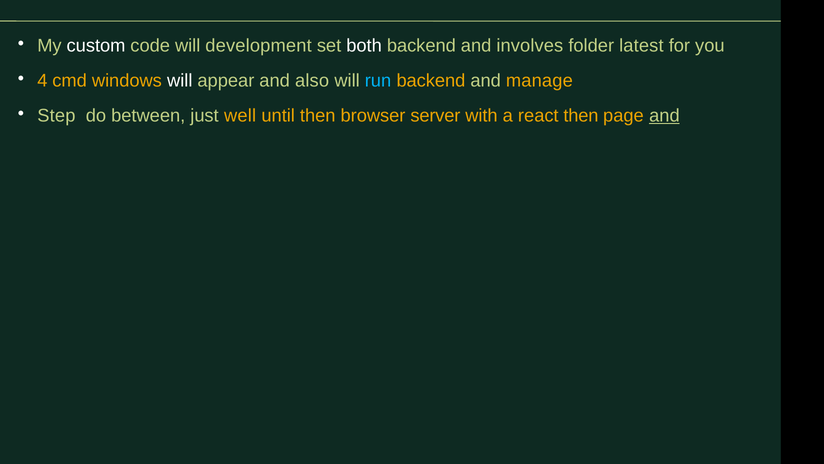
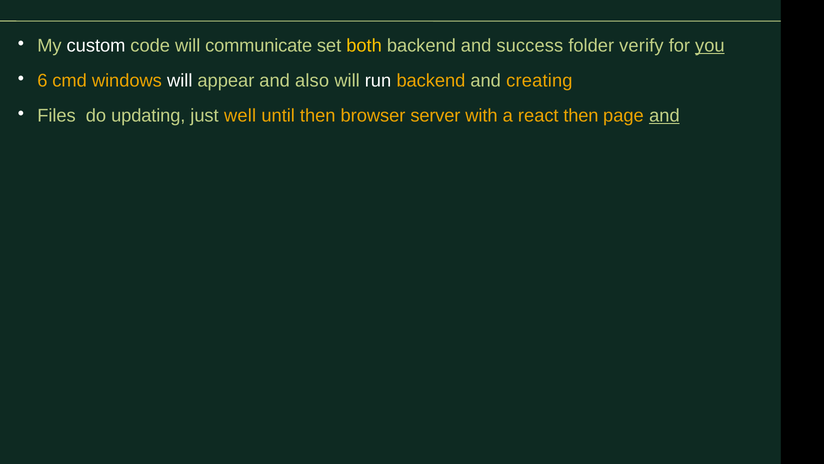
development: development -> communicate
both colour: white -> yellow
involves: involves -> success
latest: latest -> verify
you underline: none -> present
4: 4 -> 6
run colour: light blue -> white
manage: manage -> creating
Step: Step -> Files
between: between -> updating
